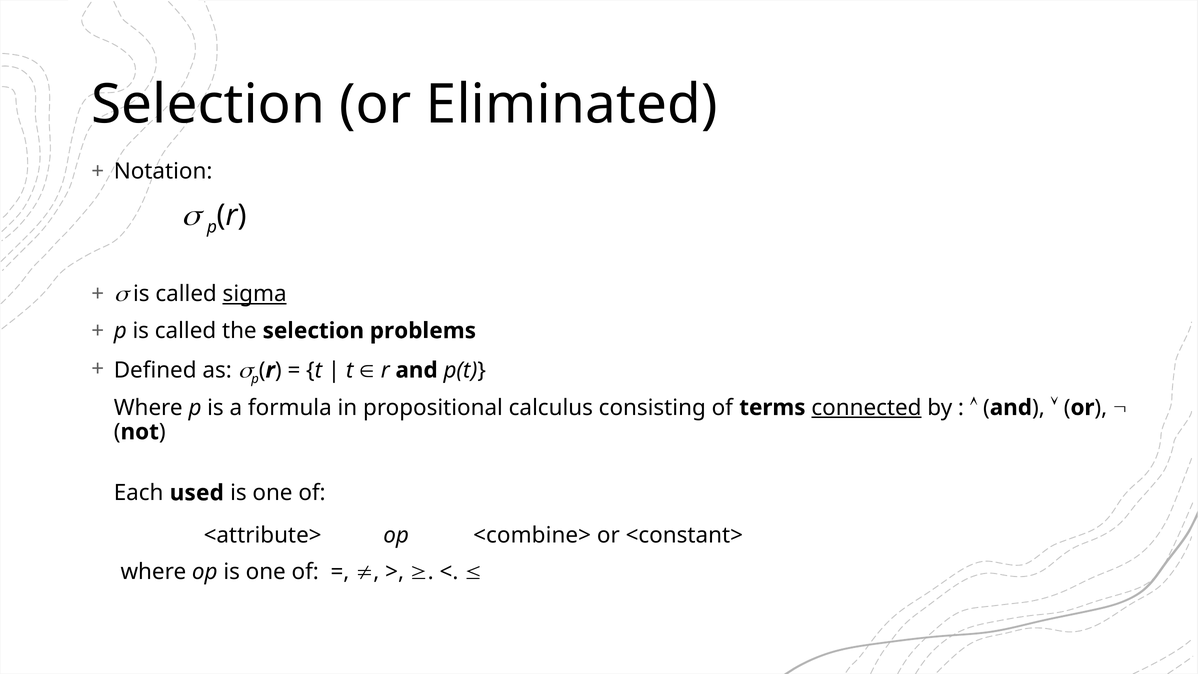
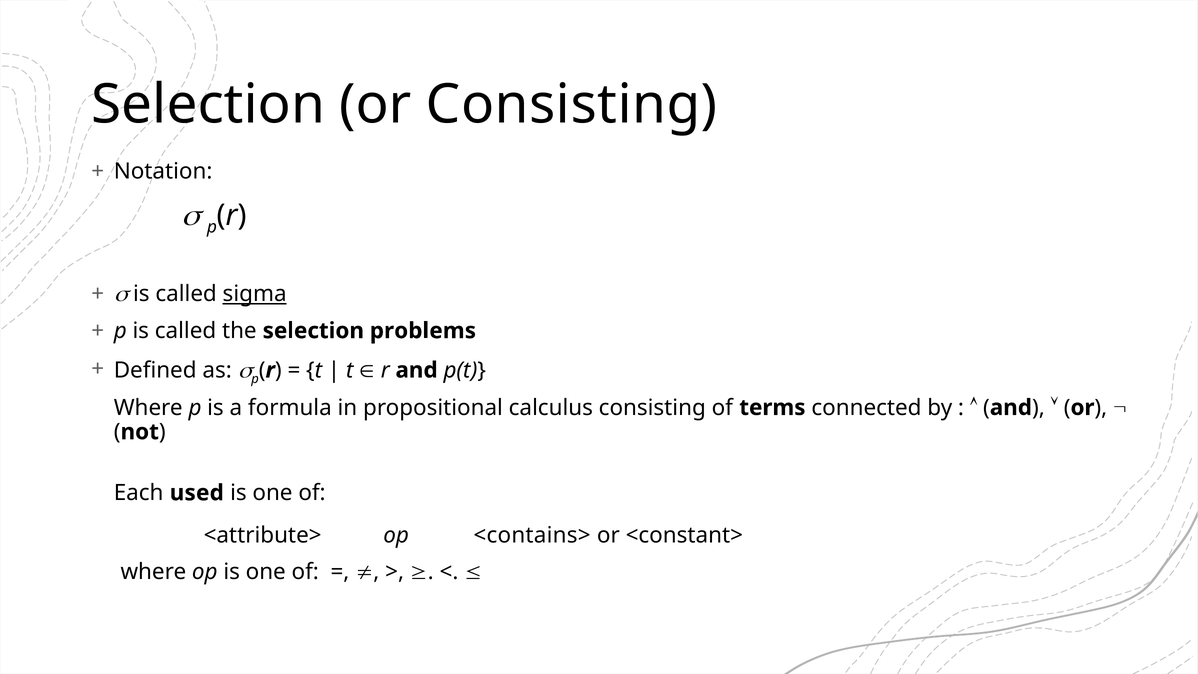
or Eliminated: Eliminated -> Consisting
connected underline: present -> none
<combine>: <combine> -> <contains>
